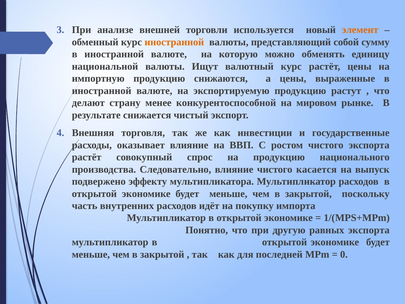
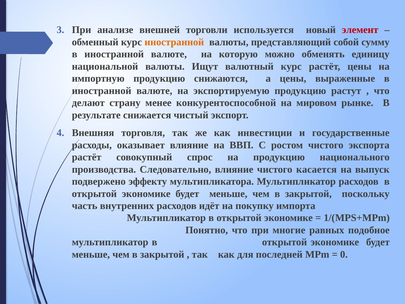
элемент colour: orange -> red
другую: другую -> многие
равных экспорта: экспорта -> подобное
